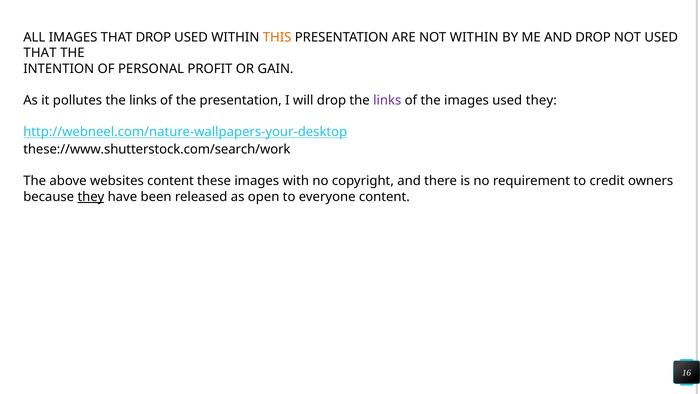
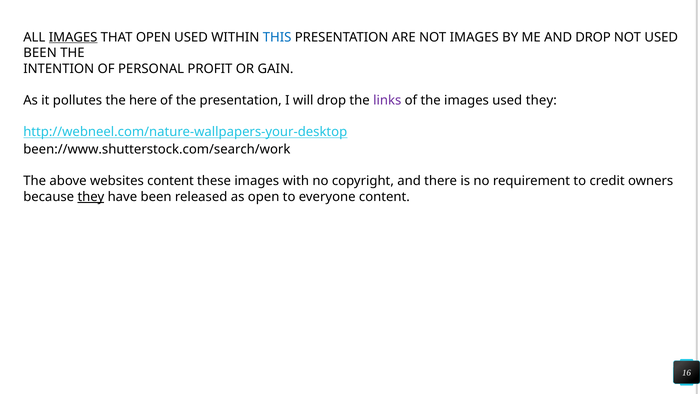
IMAGES at (73, 37) underline: none -> present
THAT DROP: DROP -> OPEN
THIS colour: orange -> blue
NOT WITHIN: WITHIN -> IMAGES
THAT at (40, 53): THAT -> BEEN
pollutes the links: links -> here
these://www.shutterstock.com/search/work: these://www.shutterstock.com/search/work -> been://www.shutterstock.com/search/work
